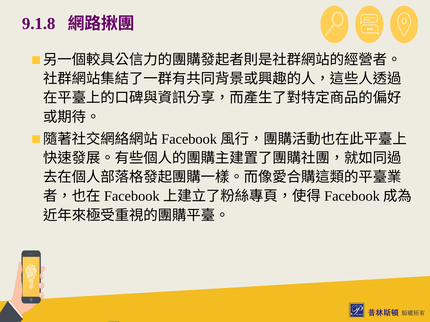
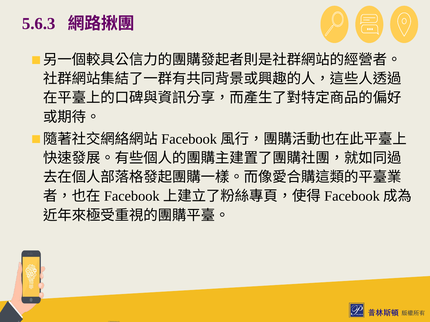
9.1.8: 9.1.8 -> 5.6.3
